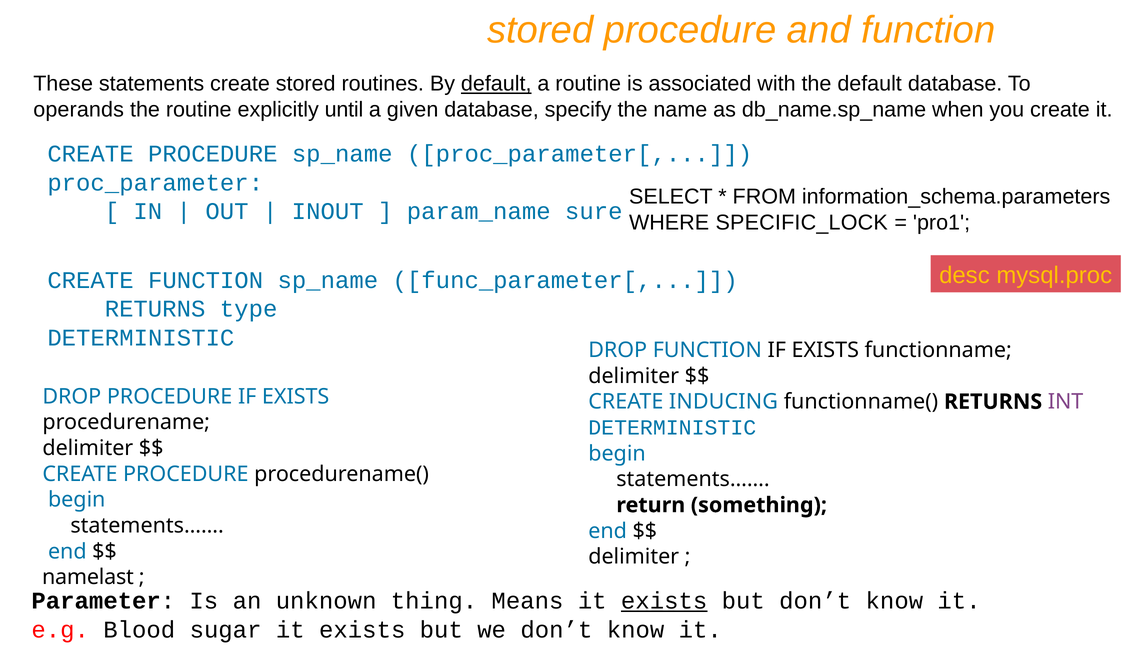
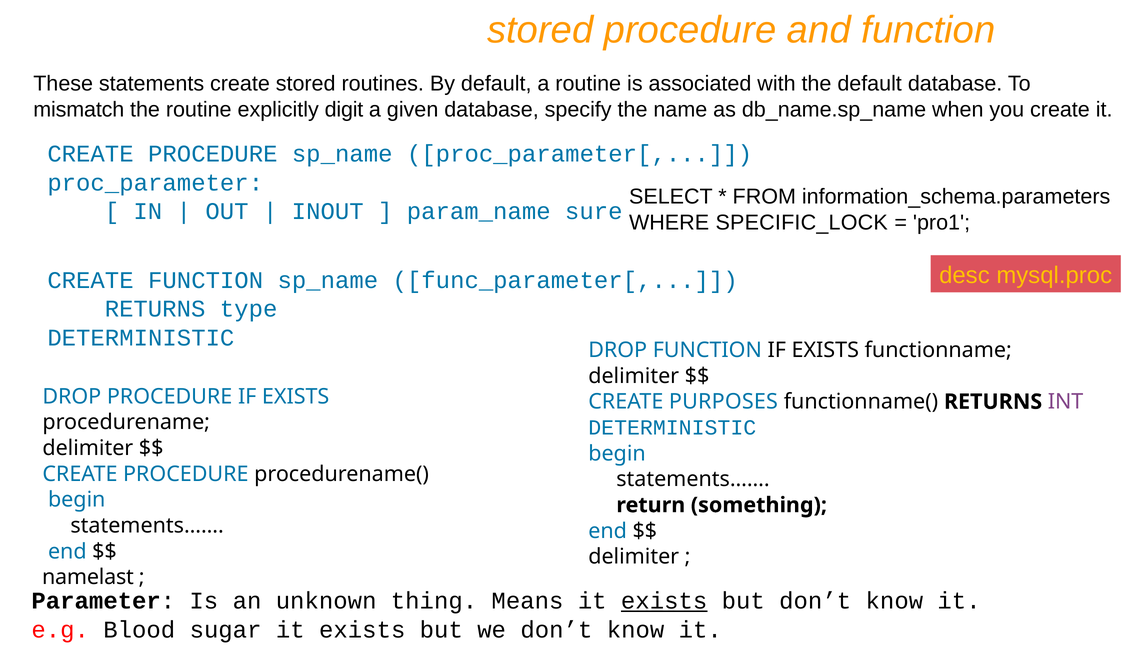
default at (496, 84) underline: present -> none
operands: operands -> mismatch
until: until -> digit
INDUCING: INDUCING -> PURPOSES
